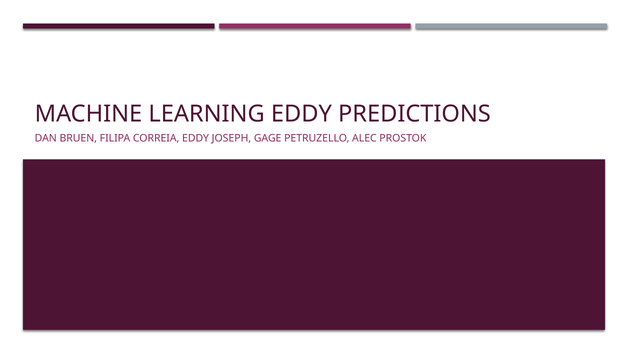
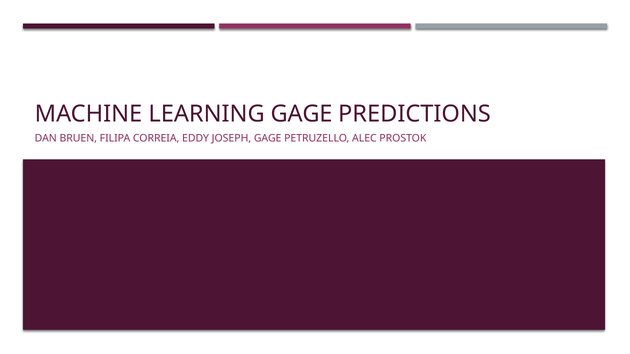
LEARNING EDDY: EDDY -> GAGE
